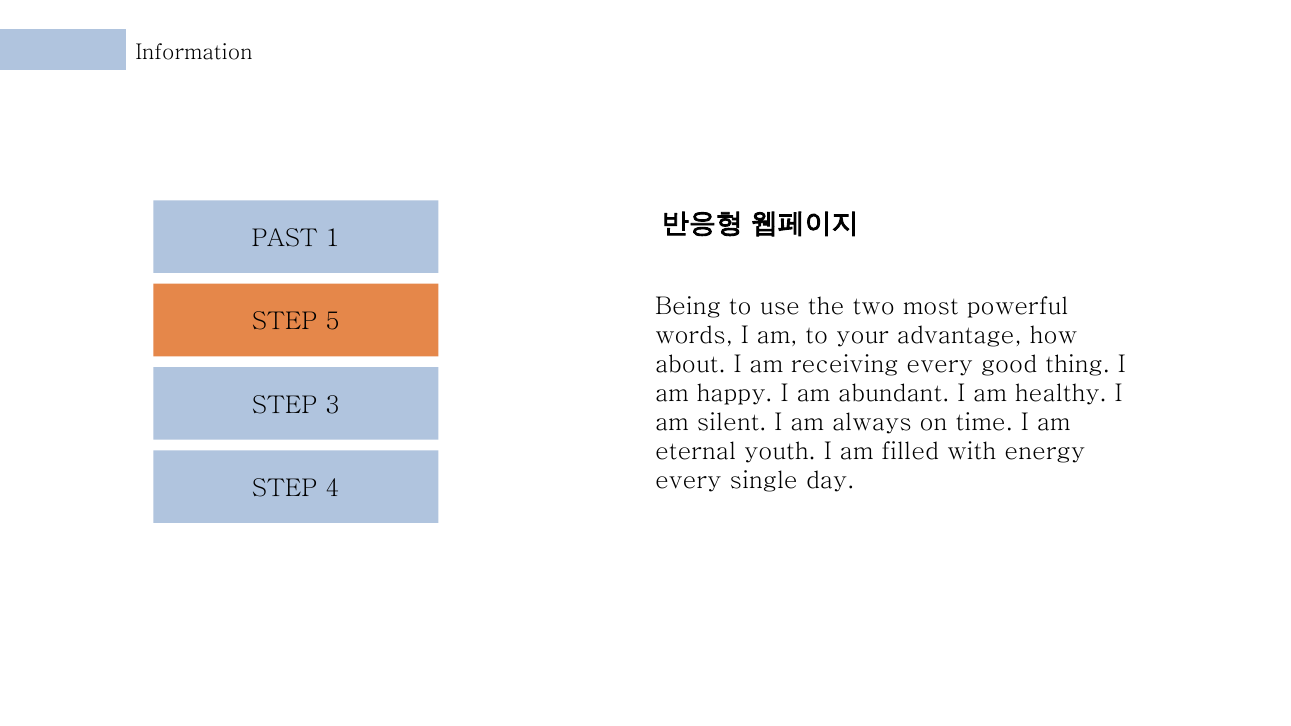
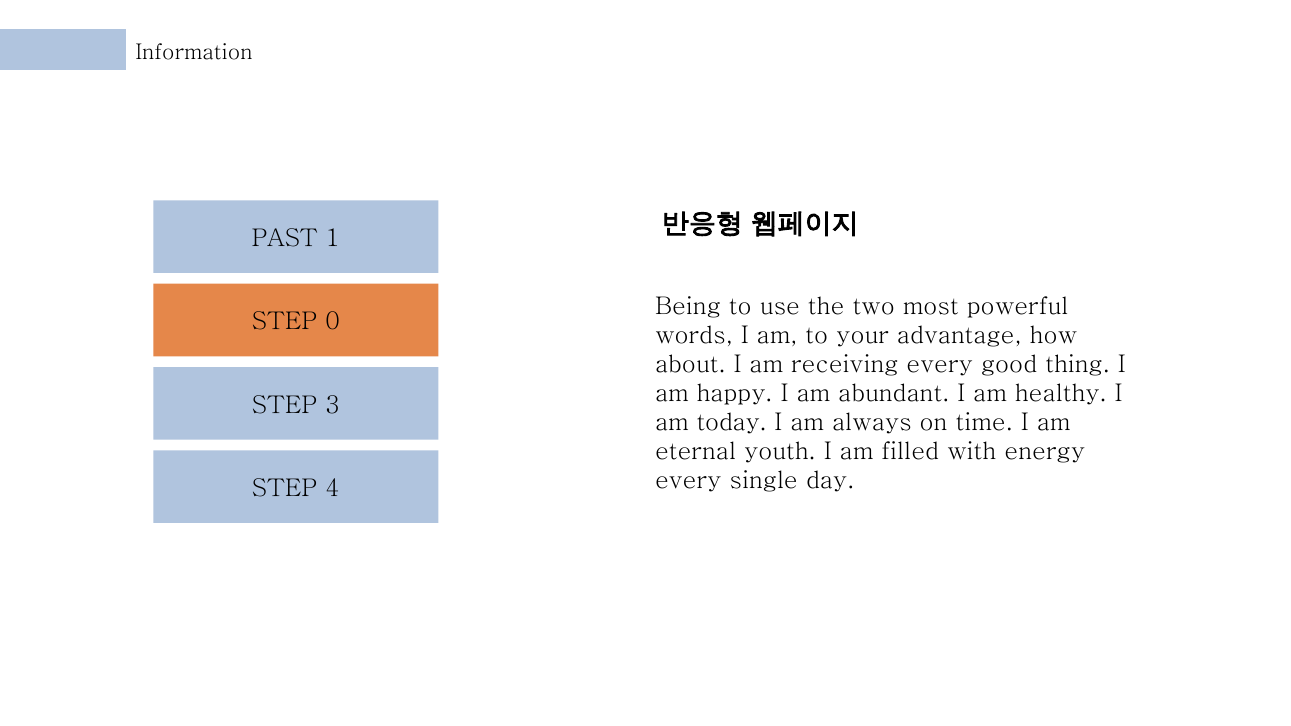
5: 5 -> 0
silent: silent -> today
